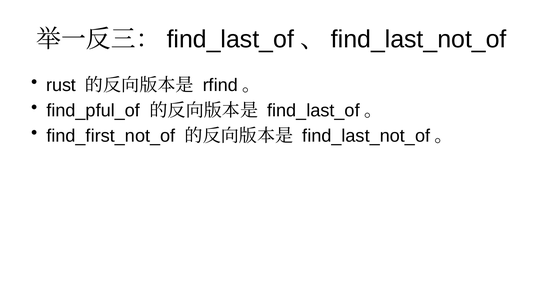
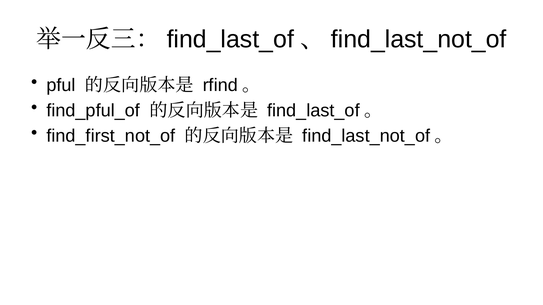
rust: rust -> pful
